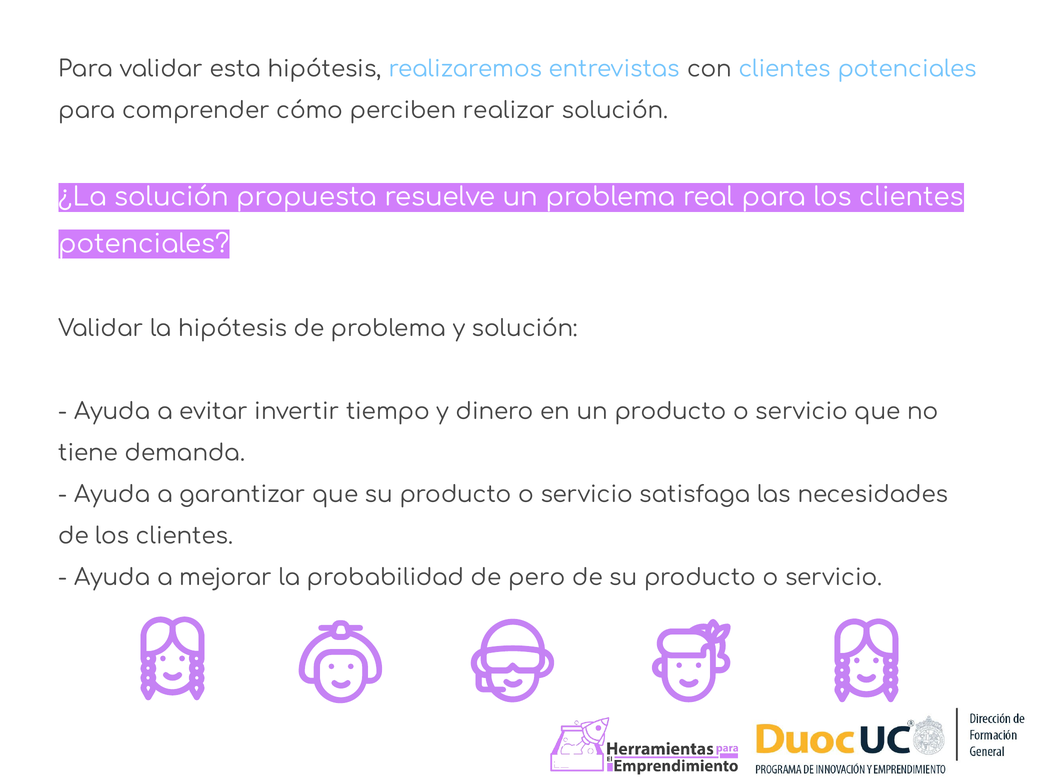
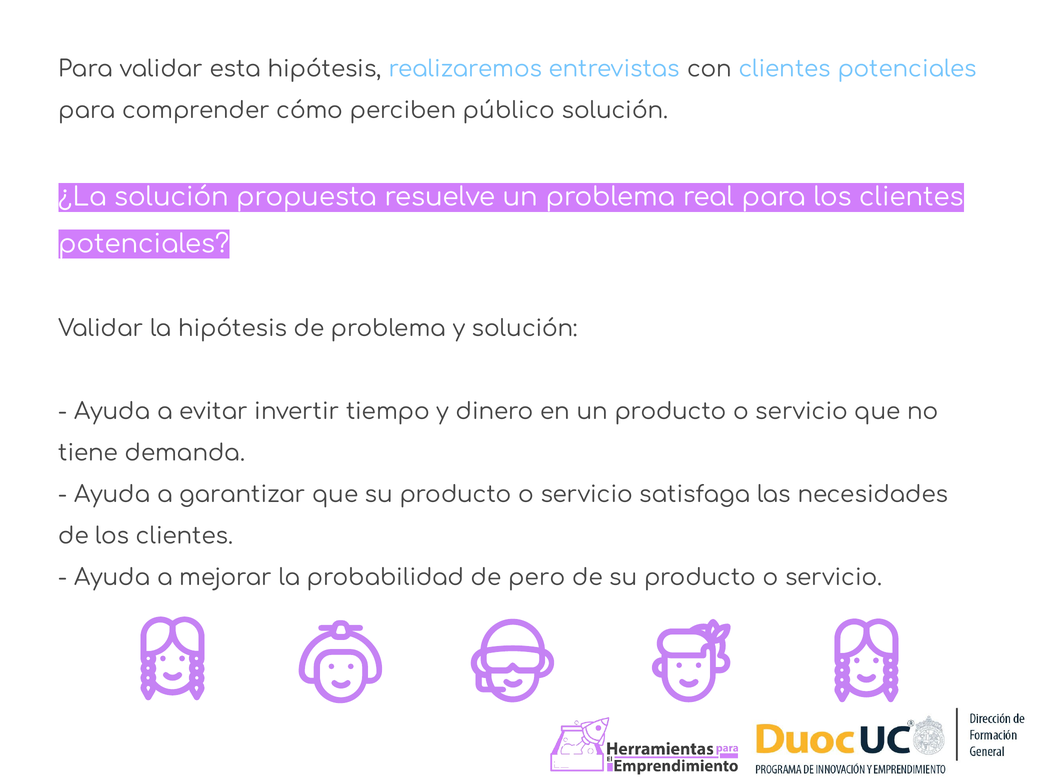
realizar: realizar -> público
